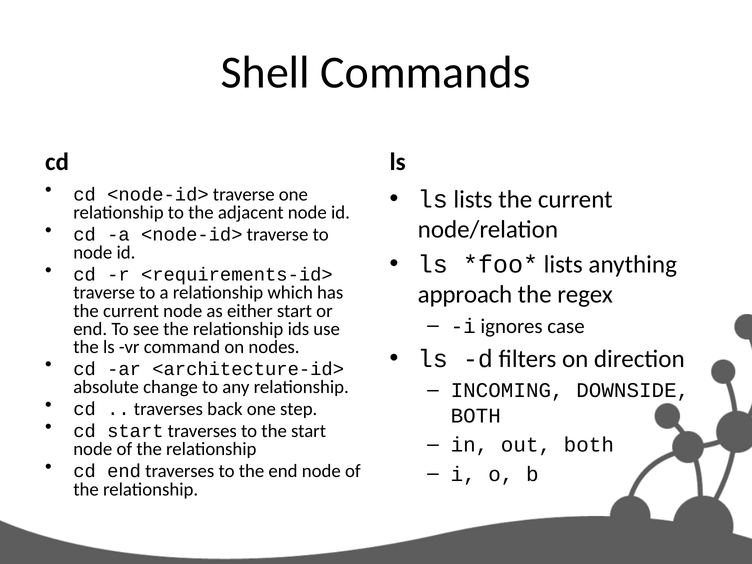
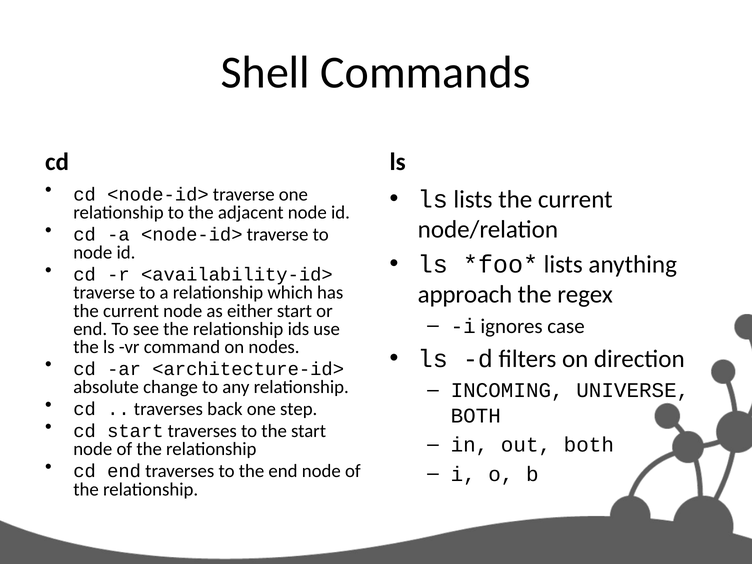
<requirements-id>: <requirements-id> -> <availability-id>
DOWNSIDE: DOWNSIDE -> UNIVERSE
